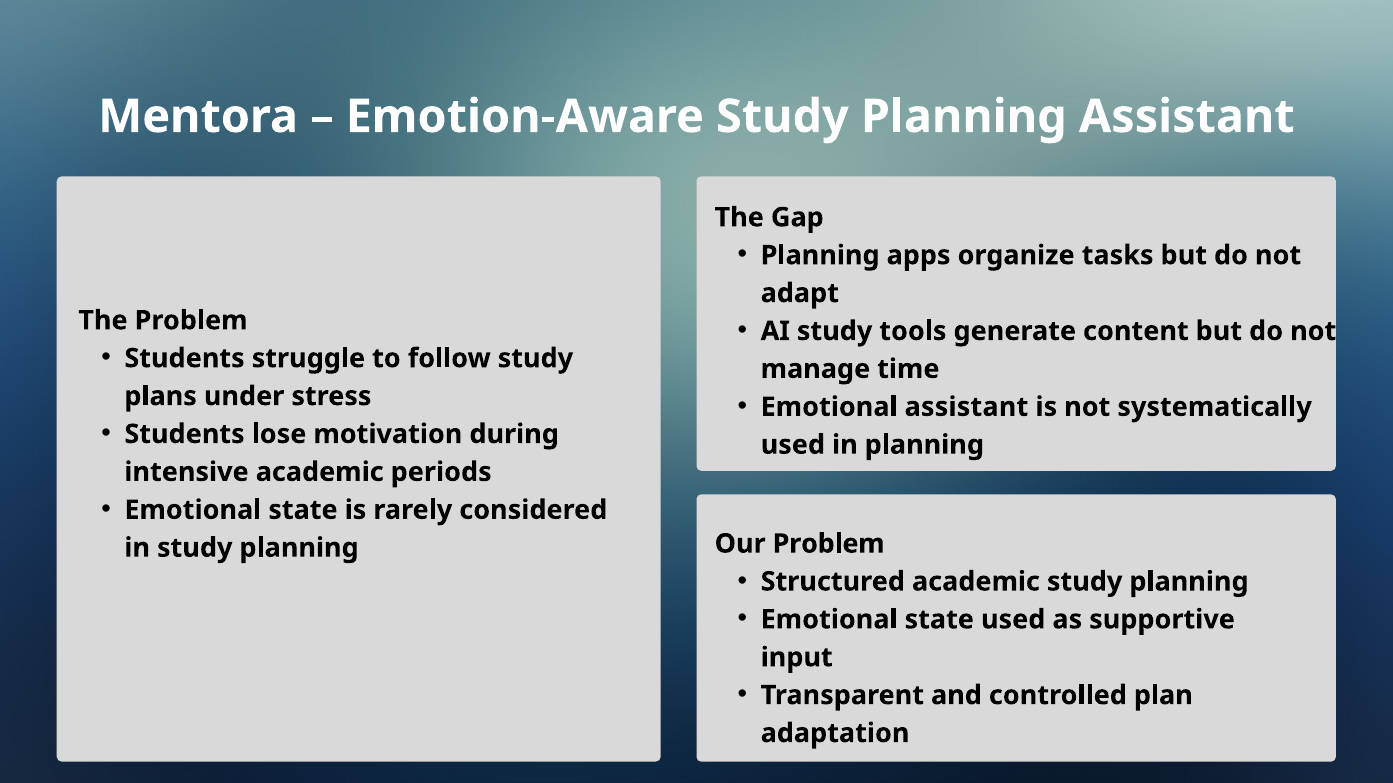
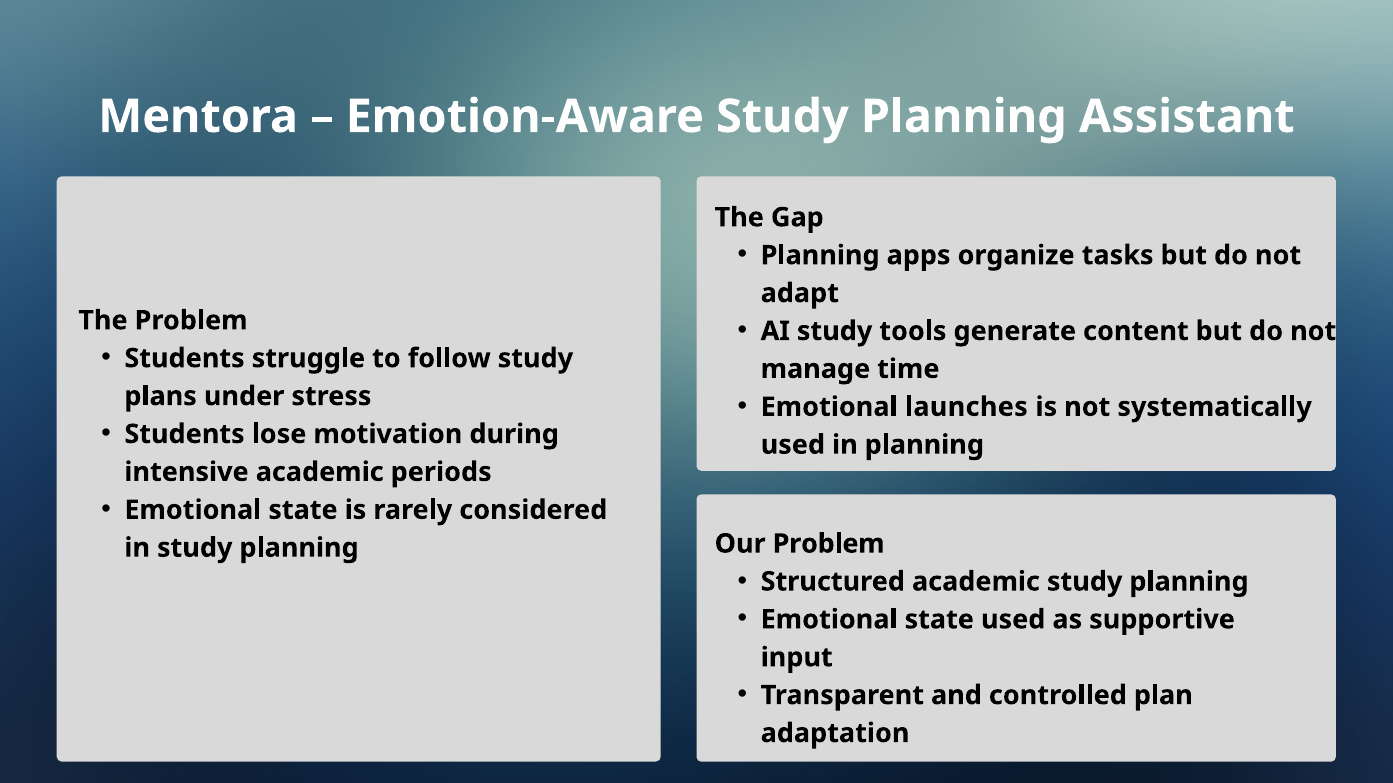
Emotional assistant: assistant -> launches
